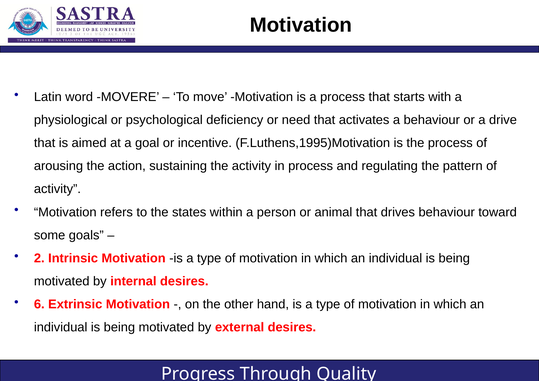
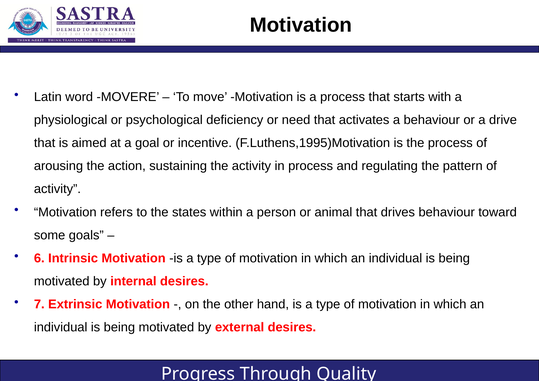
2: 2 -> 6
6: 6 -> 7
